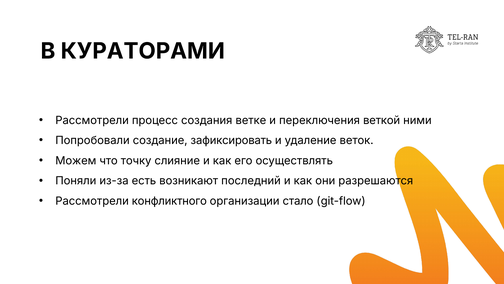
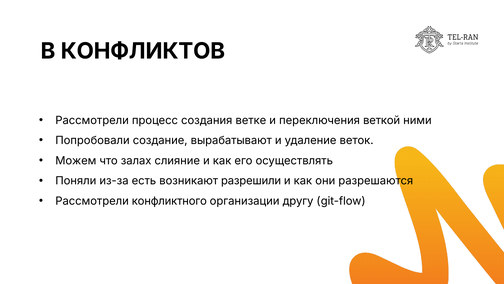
КУРАТОРАМИ: КУРАТОРАМИ -> КОНФЛИКТОВ
зафиксировать: зафиксировать -> вырабатывают
точку: точку -> залах
последний: последний -> разрешили
стало: стало -> другу
